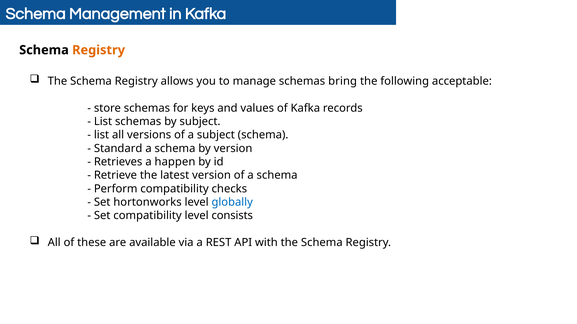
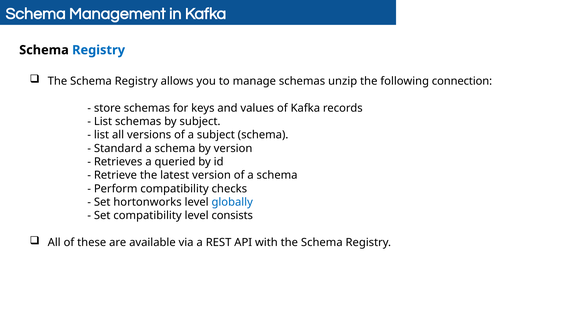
Registry at (99, 50) colour: orange -> blue
bring: bring -> unzip
acceptable: acceptable -> connection
happen: happen -> queried
